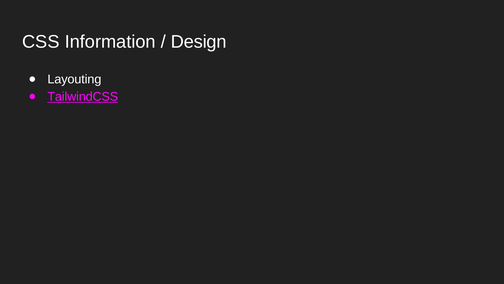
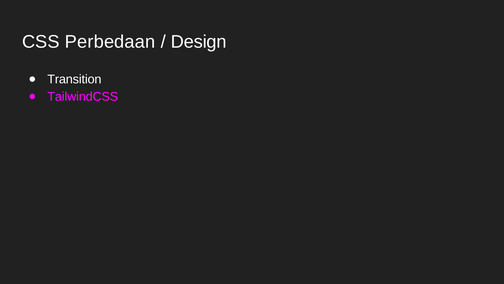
Information: Information -> Perbedaan
Layouting: Layouting -> Transition
TailwindCSS underline: present -> none
